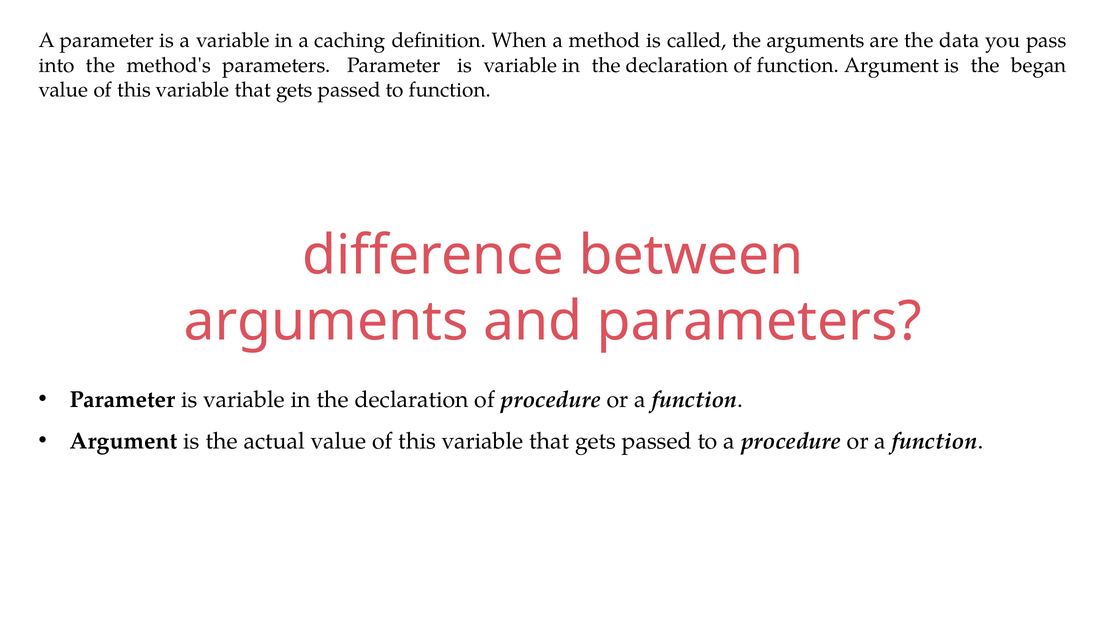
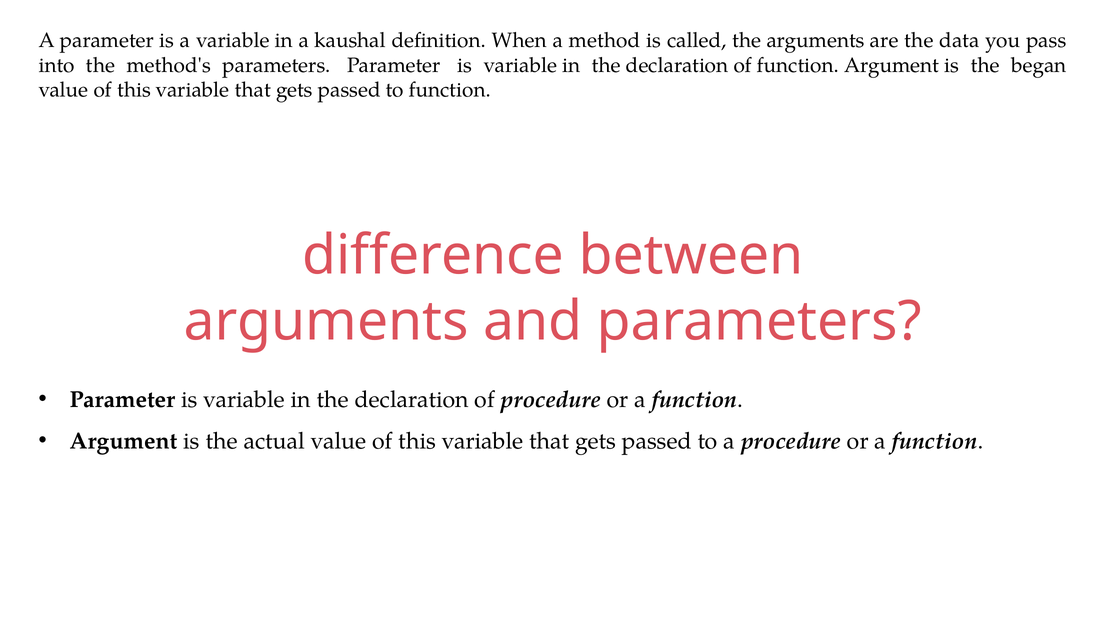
caching: caching -> kaushal
